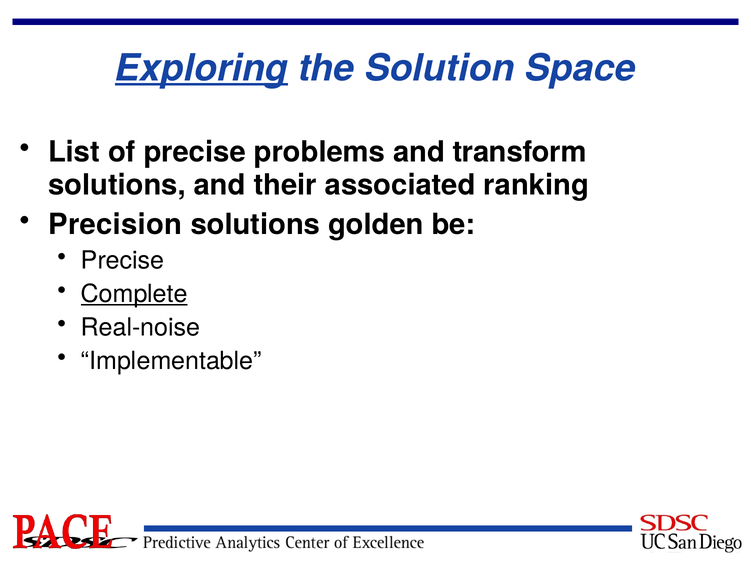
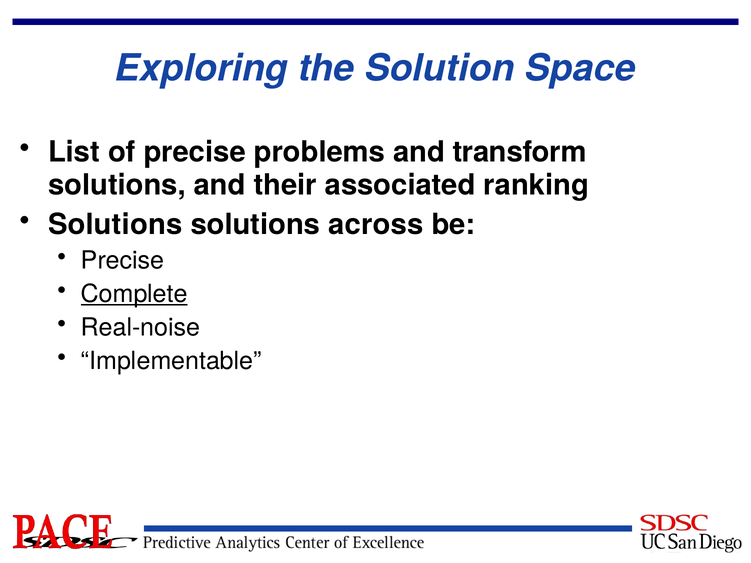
Exploring underline: present -> none
Precision at (115, 225): Precision -> Solutions
golden: golden -> across
